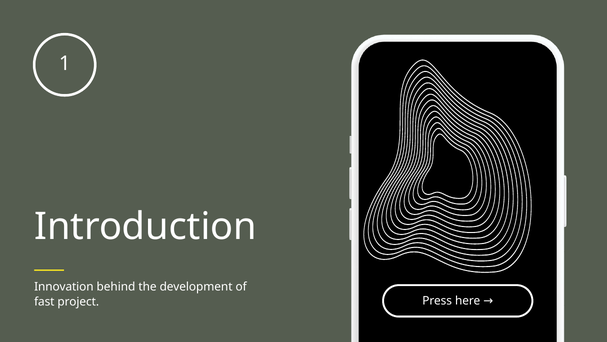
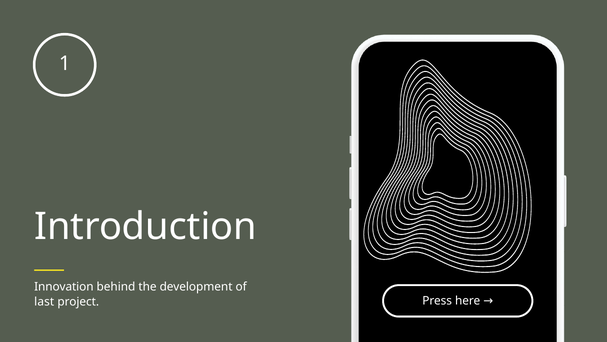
fast: fast -> last
